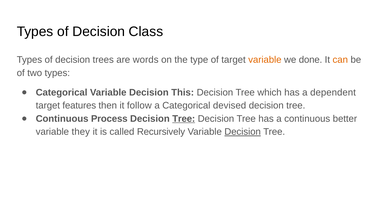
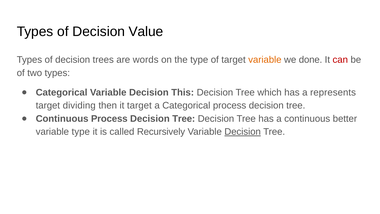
Class: Class -> Value
can colour: orange -> red
dependent: dependent -> represents
features: features -> dividing
it follow: follow -> target
Categorical devised: devised -> process
Tree at (184, 119) underline: present -> none
variable they: they -> type
